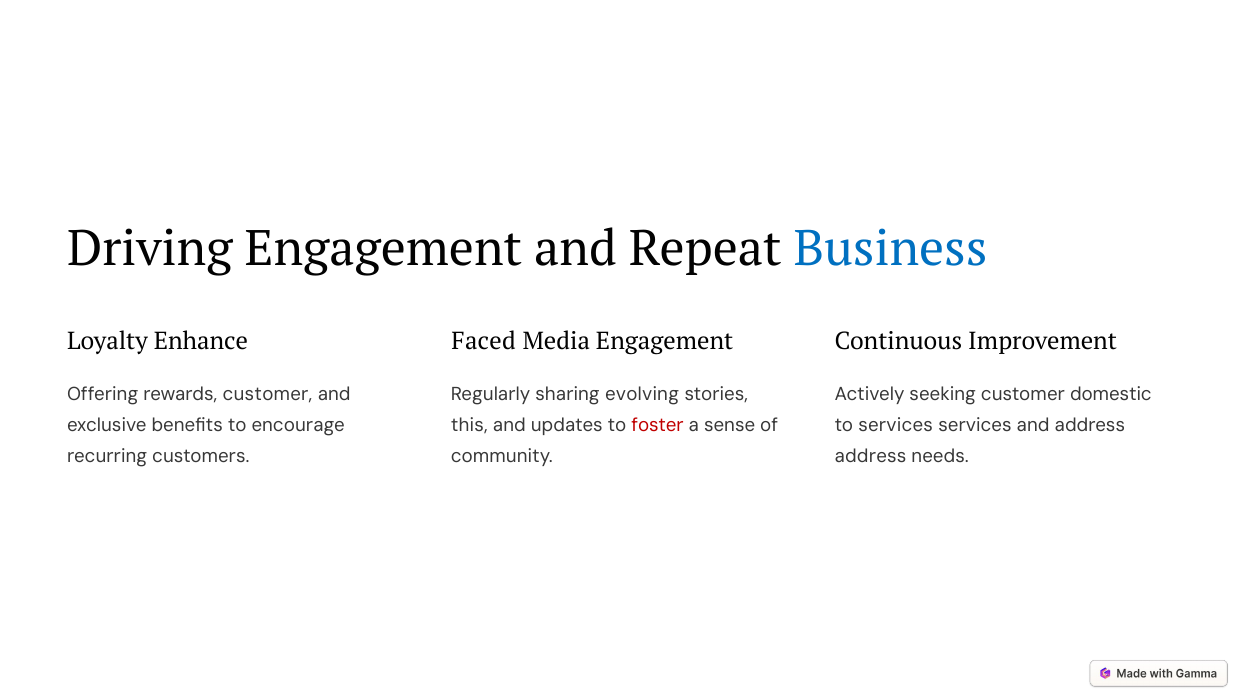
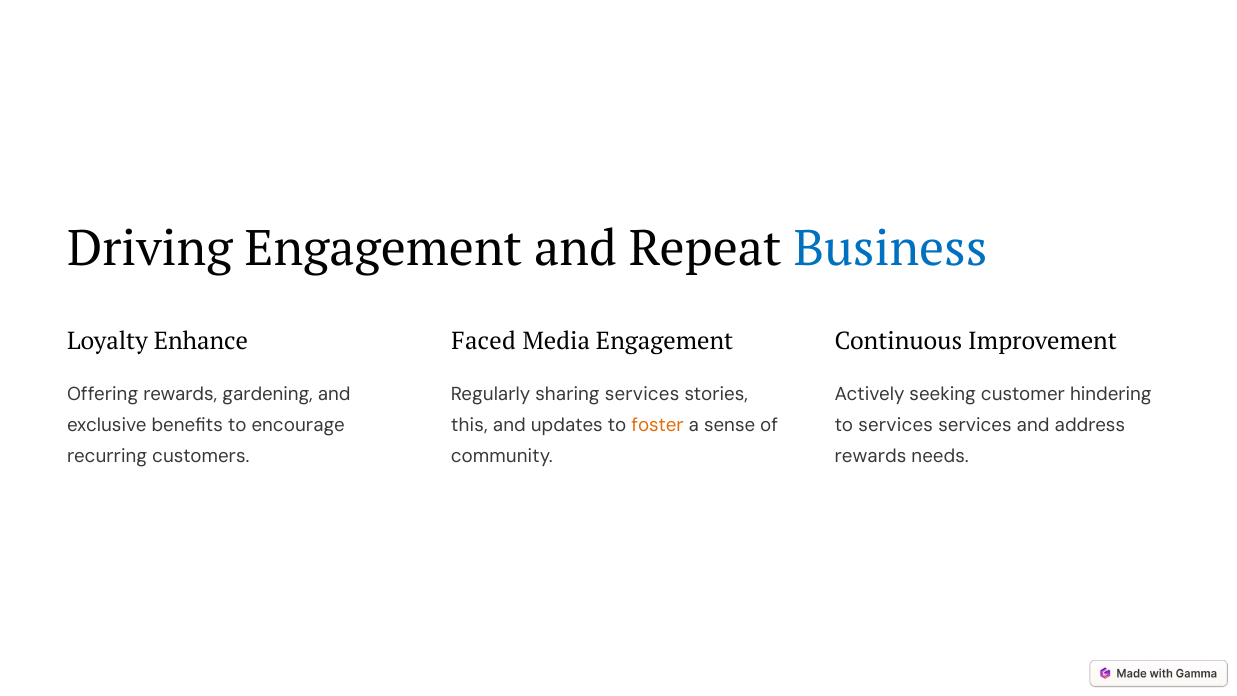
rewards customer: customer -> gardening
sharing evolving: evolving -> services
domestic: domestic -> hindering
foster colour: red -> orange
address at (870, 456): address -> rewards
